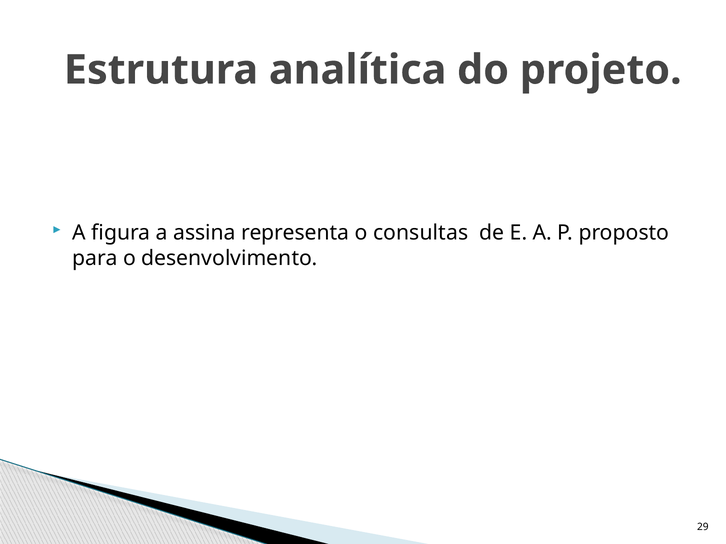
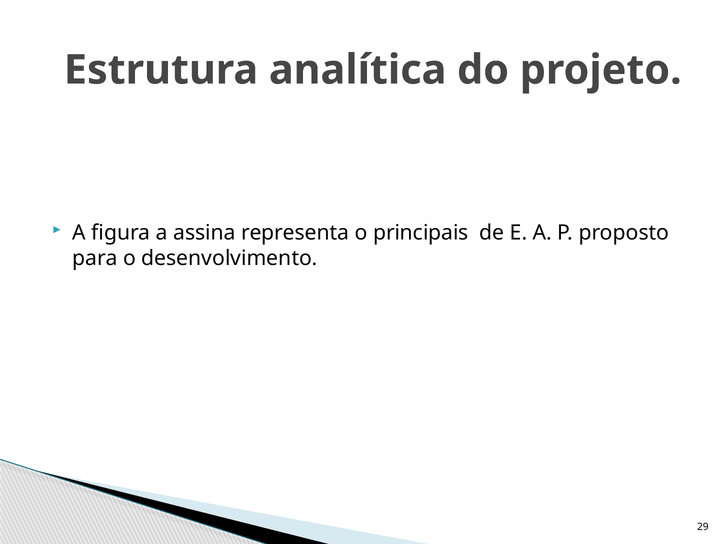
consultas: consultas -> principais
